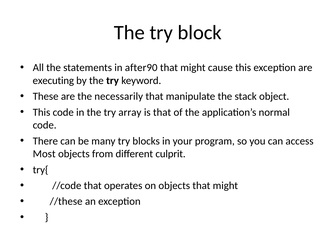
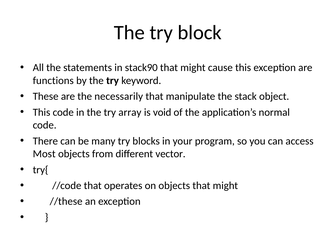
after90: after90 -> stack90
executing: executing -> functions
is that: that -> void
culprit: culprit -> vector
